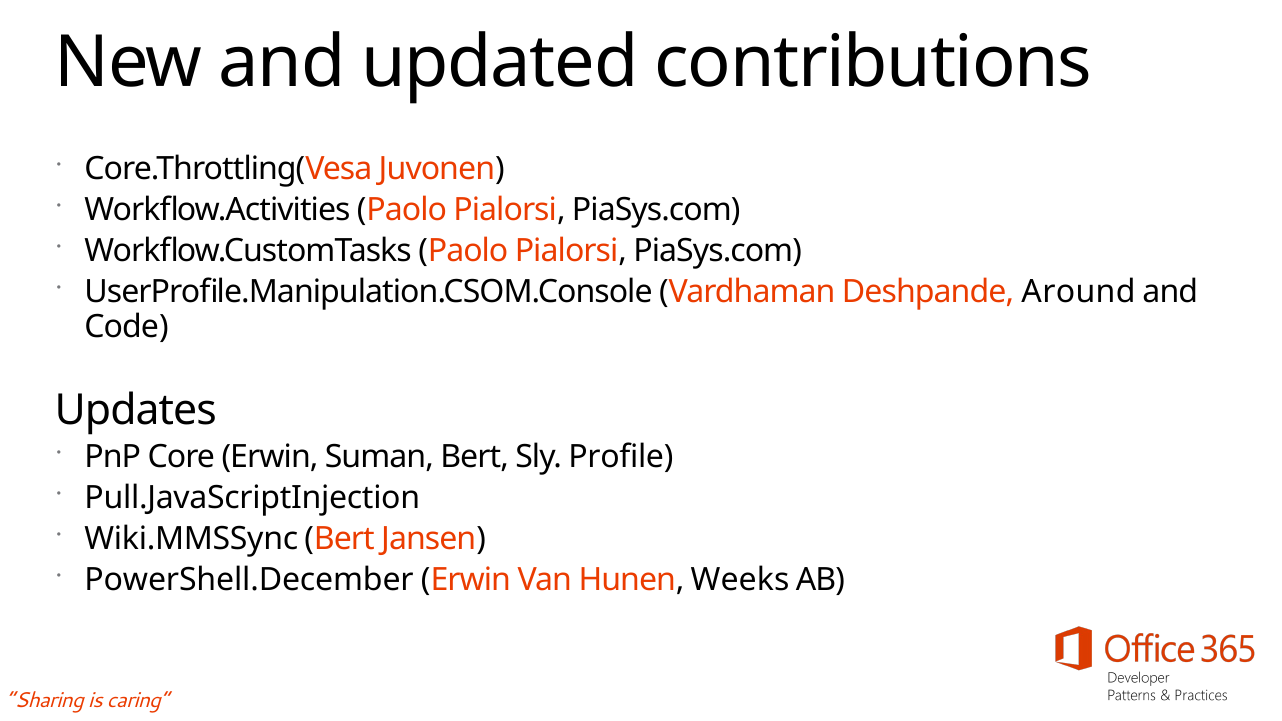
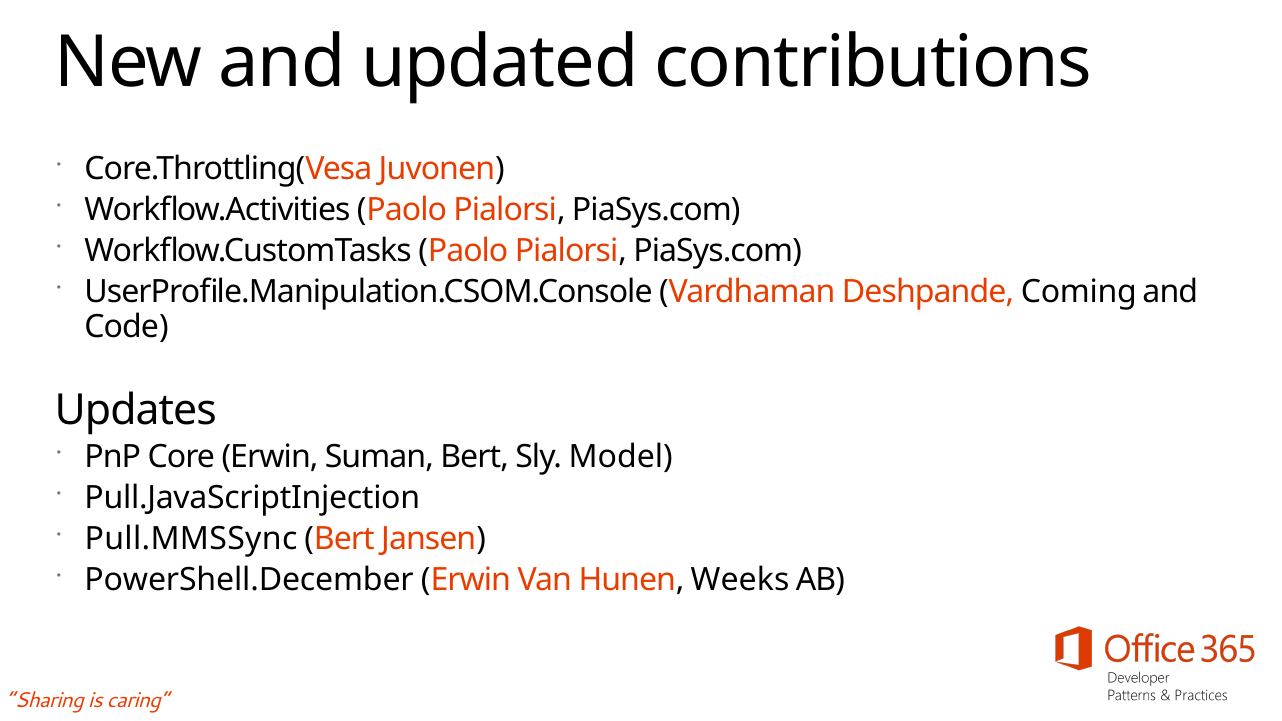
Around: Around -> Coming
Profile: Profile -> Model
Wiki.MMSSync: Wiki.MMSSync -> Pull.MMSSync
